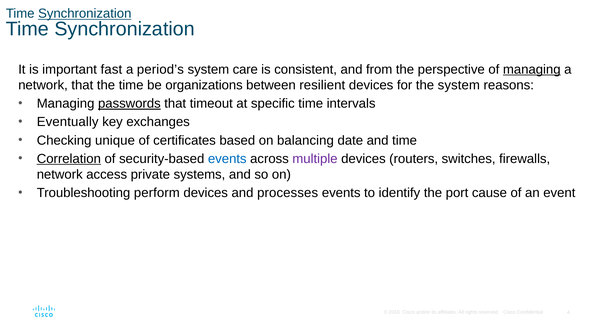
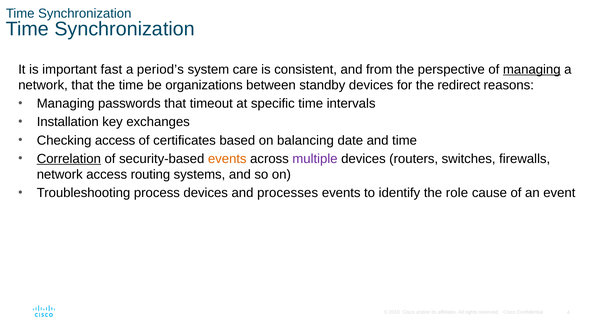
Synchronization at (85, 14) underline: present -> none
resilient: resilient -> standby
the system: system -> redirect
passwords underline: present -> none
Eventually: Eventually -> Installation
Checking unique: unique -> access
events at (227, 159) colour: blue -> orange
private: private -> routing
perform: perform -> process
port: port -> role
